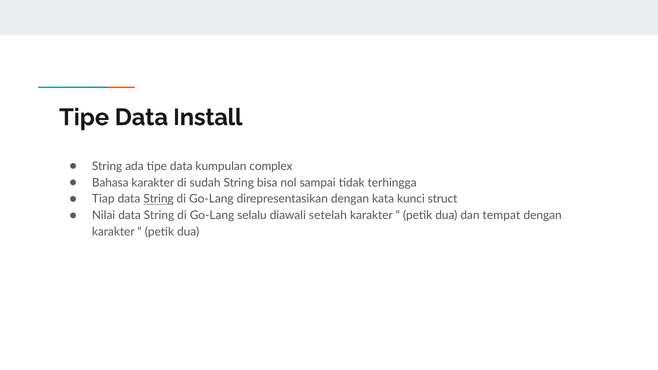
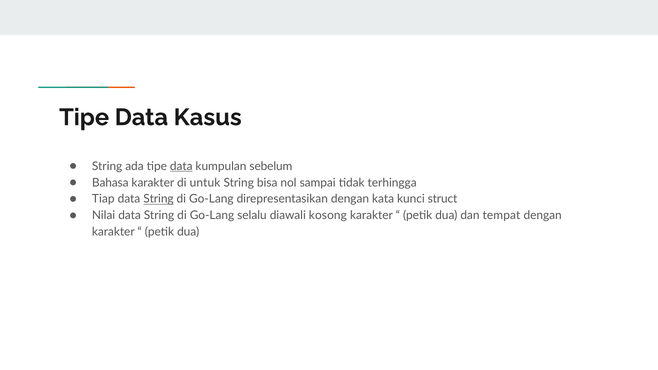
Install: Install -> Kasus
data at (181, 166) underline: none -> present
complex: complex -> sebelum
sudah: sudah -> untuk
setelah: setelah -> kosong
